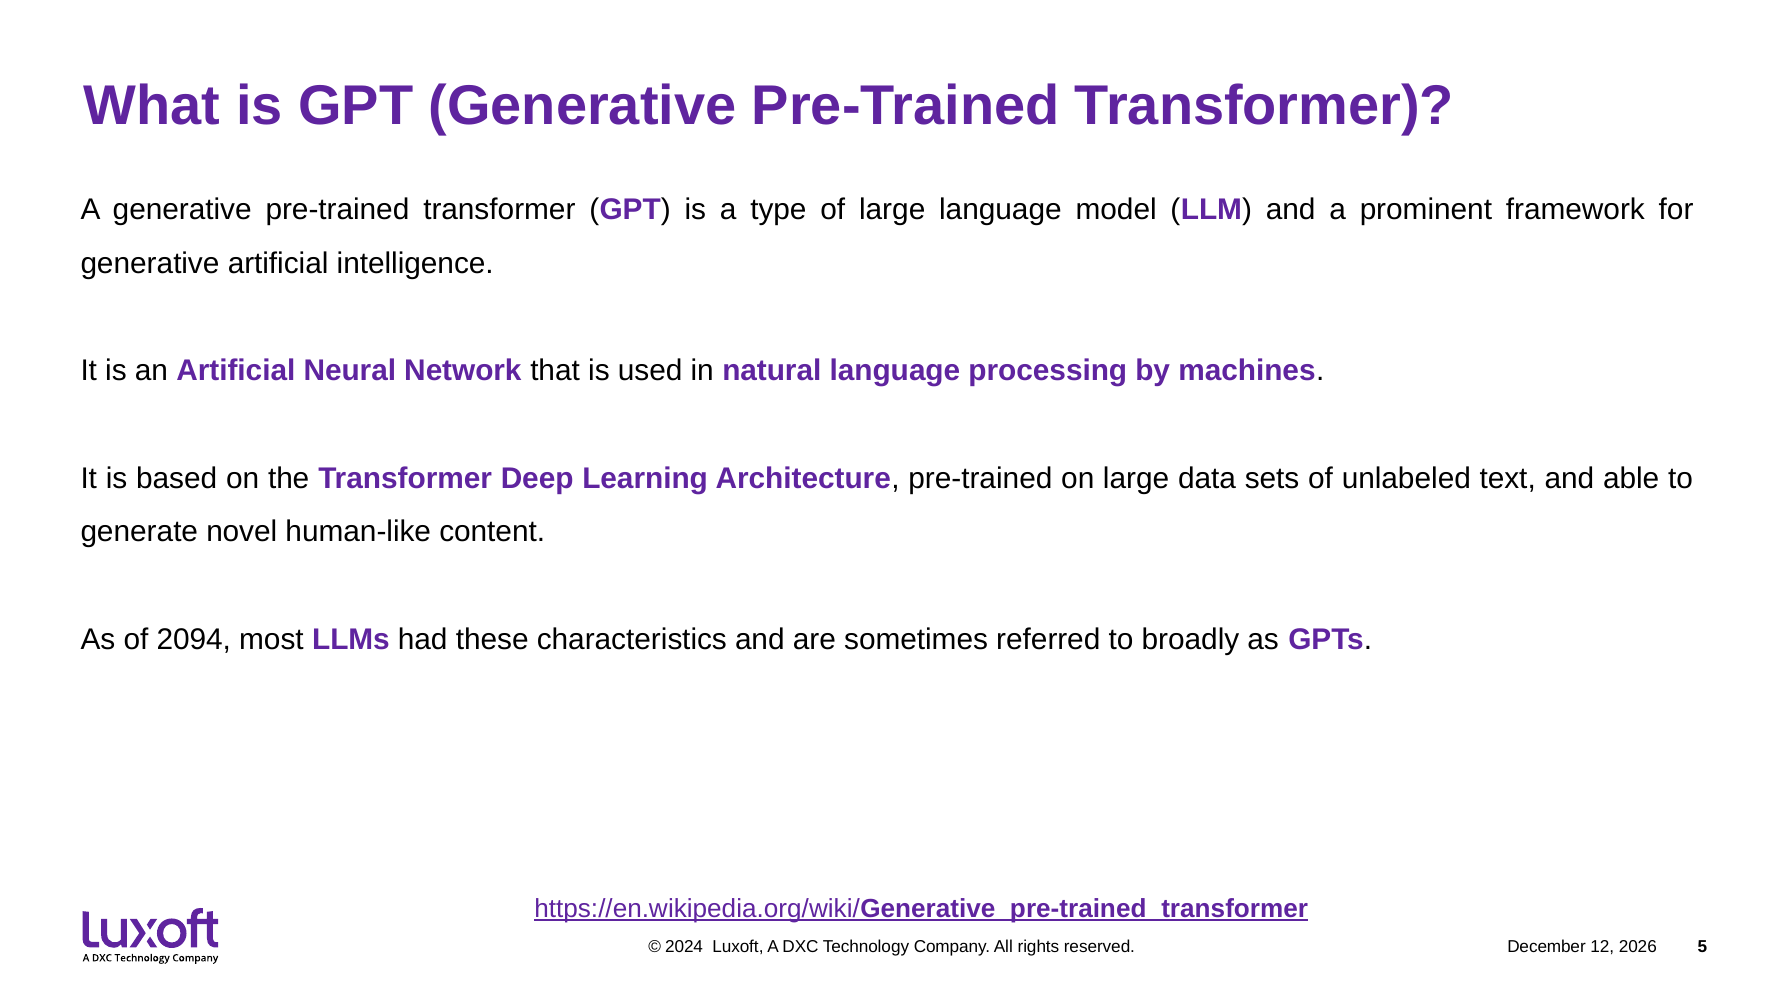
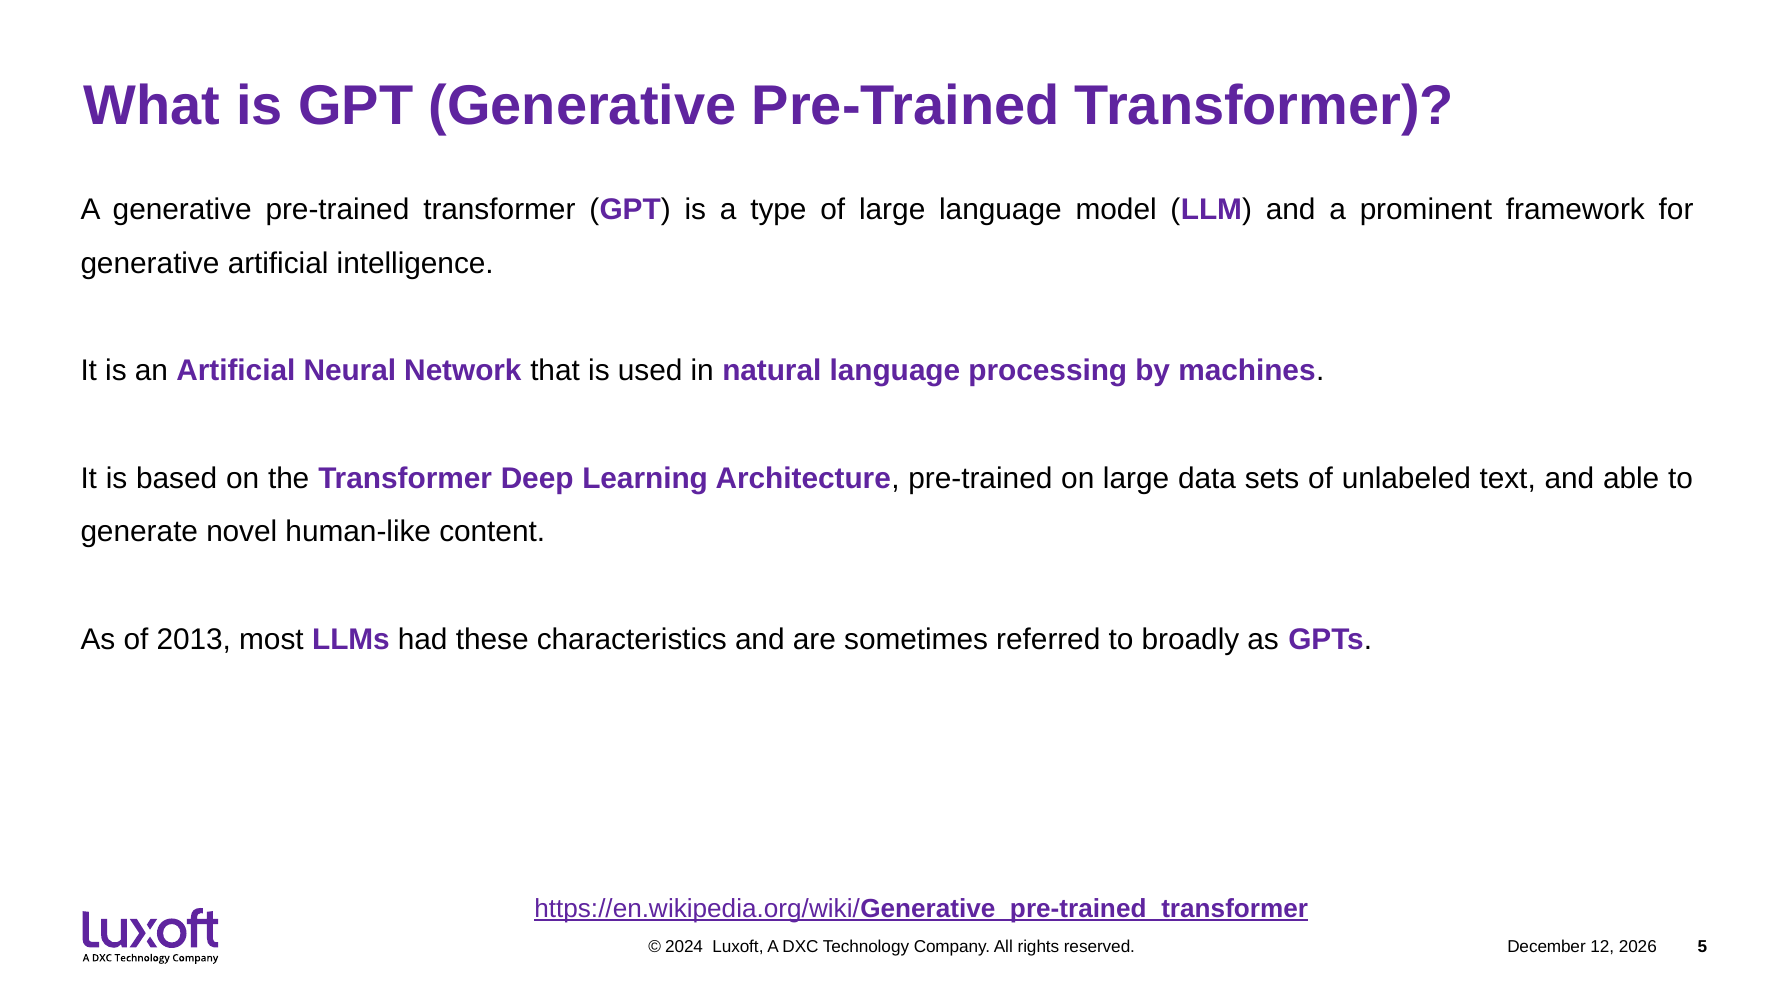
2094: 2094 -> 2013
